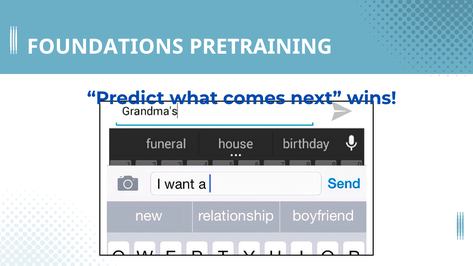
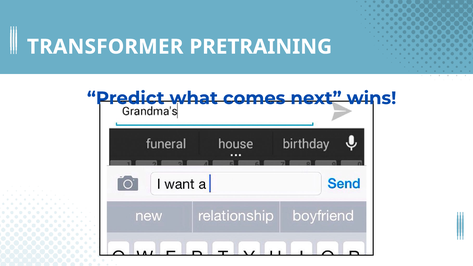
FOUNDATIONS: FOUNDATIONS -> TRANSFORMER
